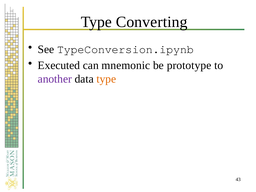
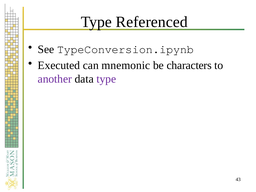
Converting: Converting -> Referenced
prototype: prototype -> characters
type at (106, 79) colour: orange -> purple
